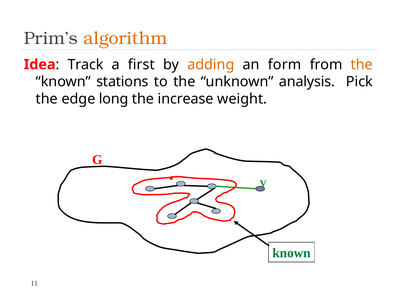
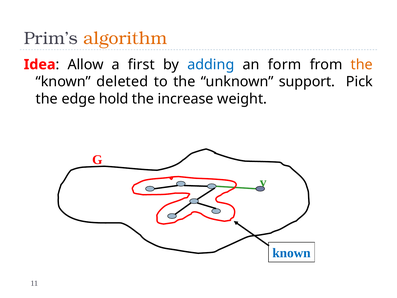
Track: Track -> Allow
adding colour: orange -> blue
stations: stations -> deleted
analysis: analysis -> support
long: long -> hold
known at (291, 253) colour: green -> blue
